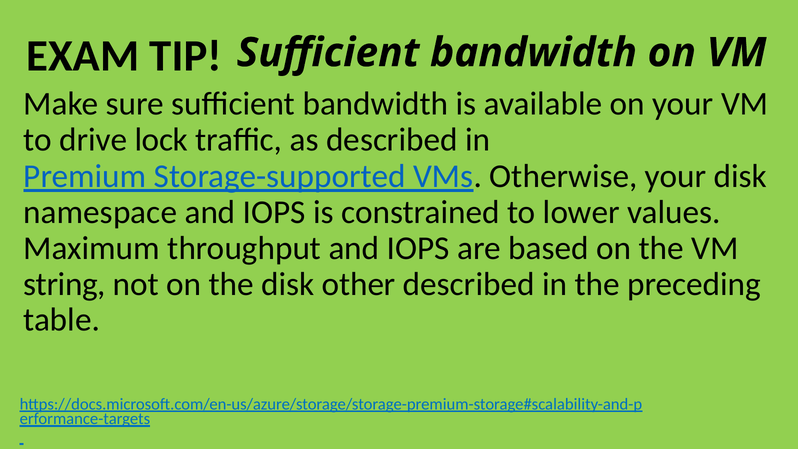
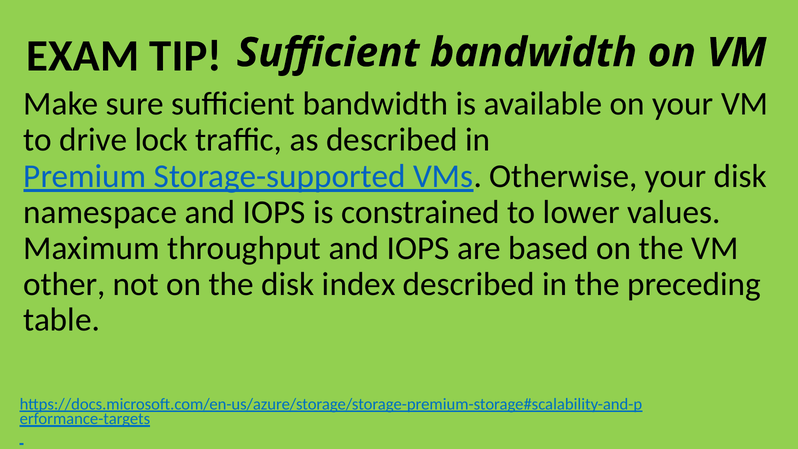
string: string -> other
other: other -> index
